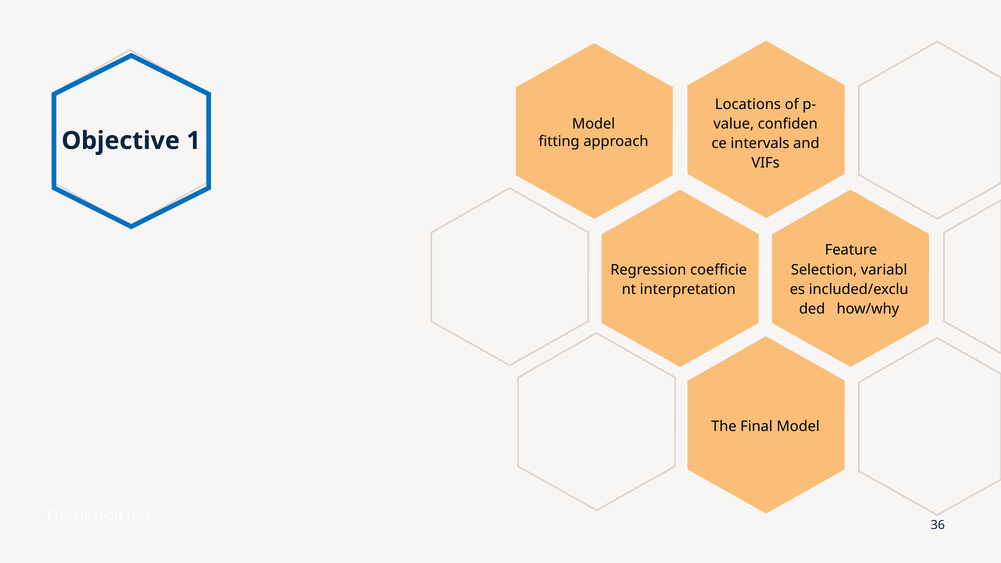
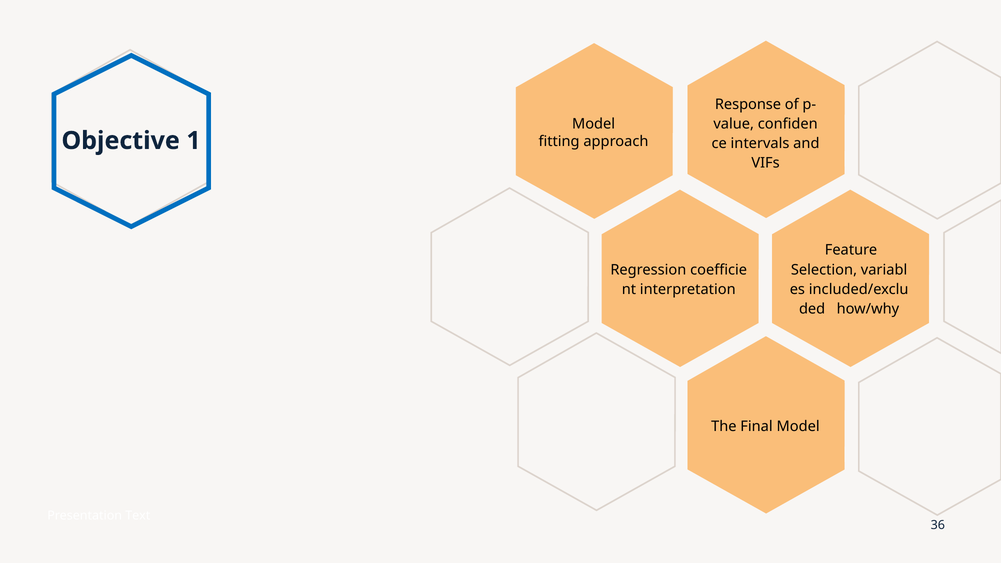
Locations: Locations -> Response
